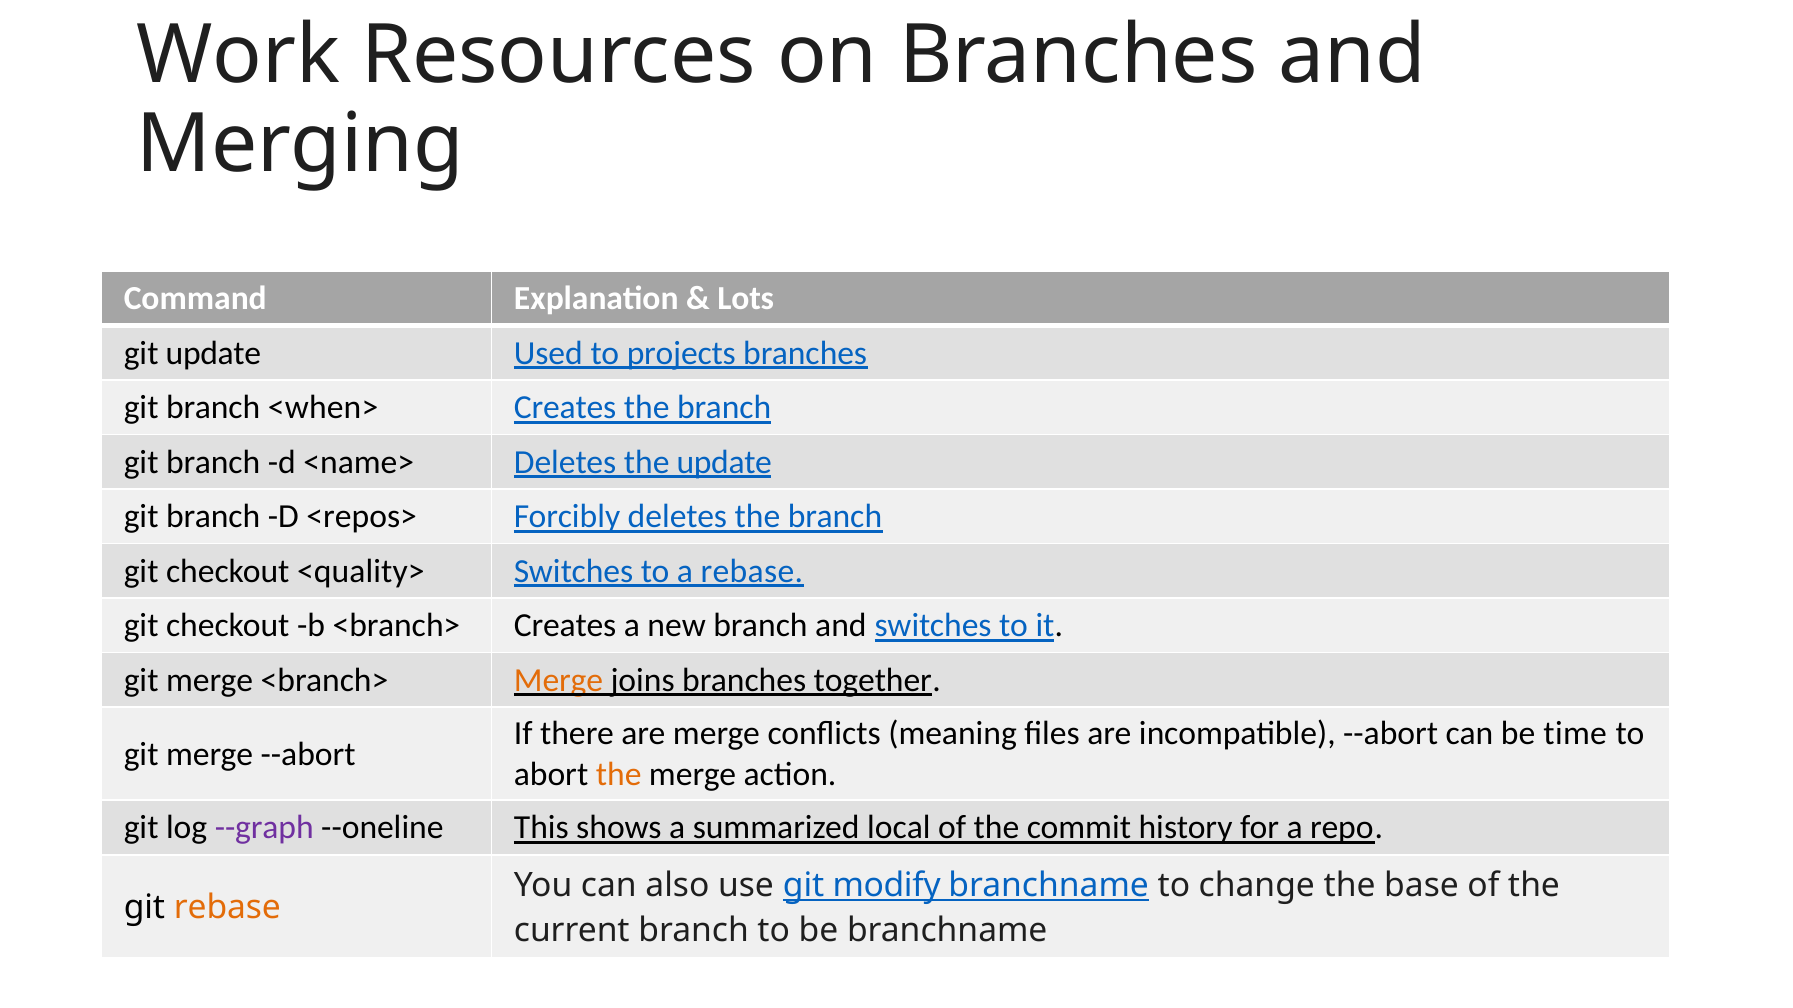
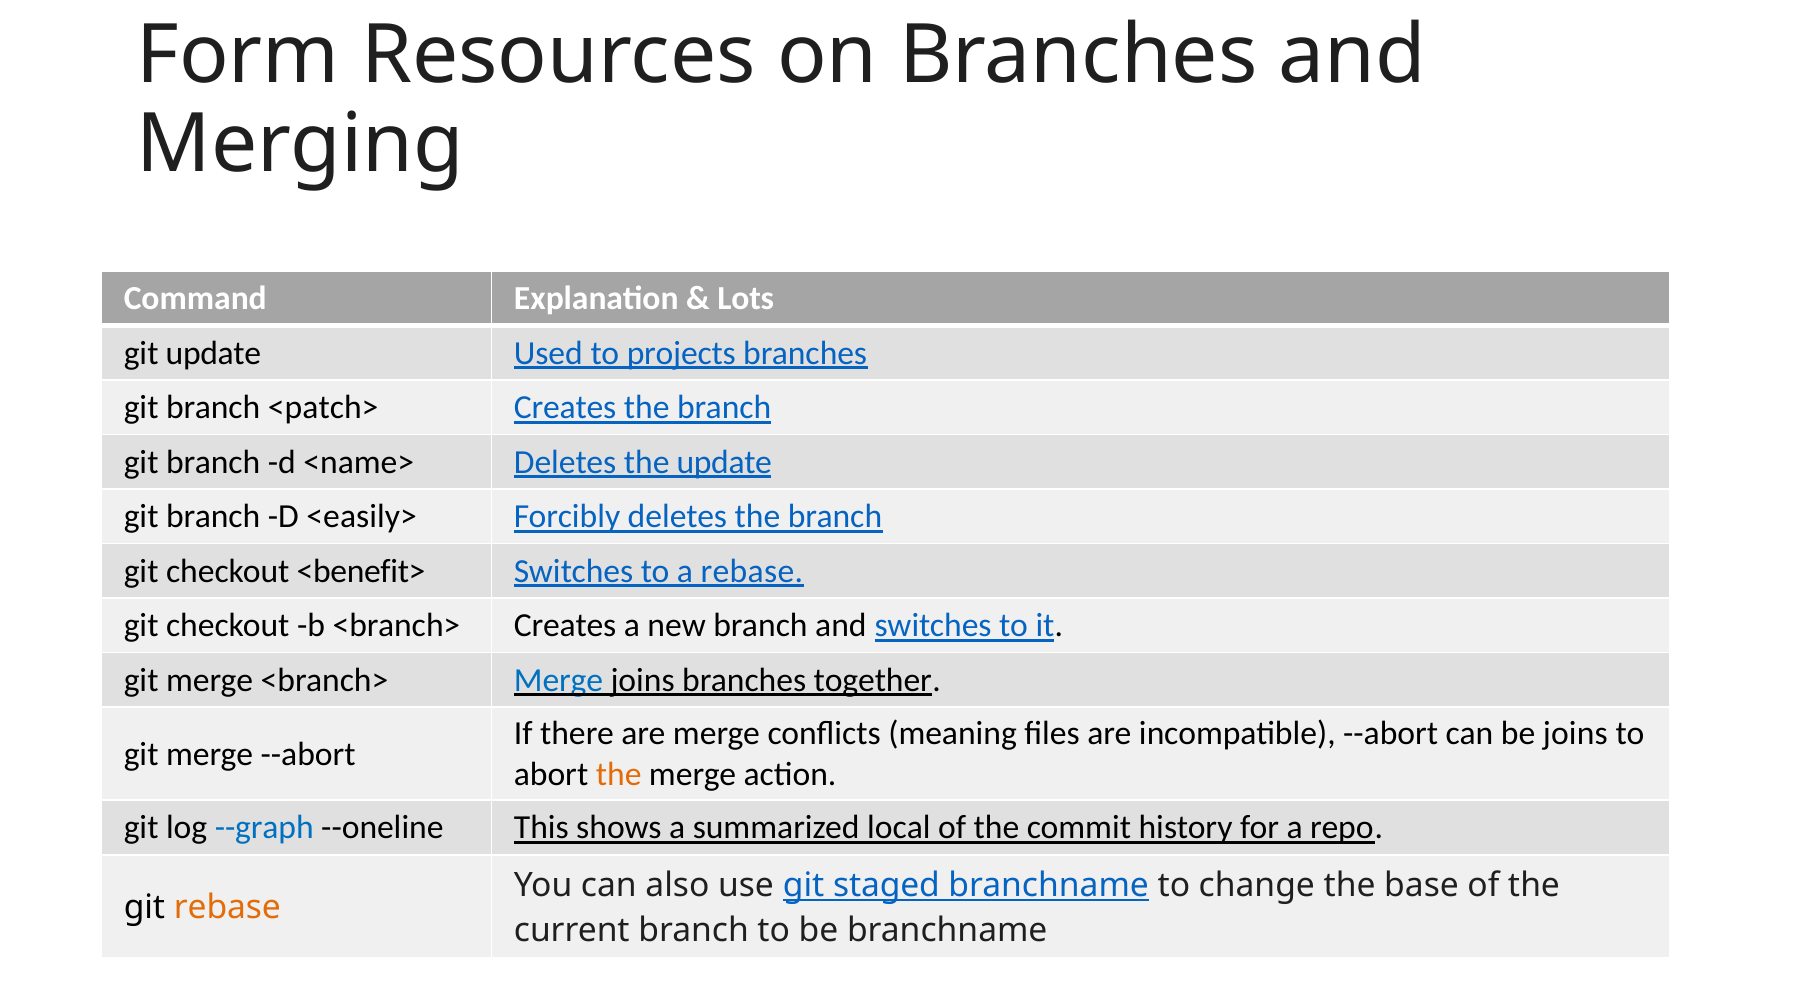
Work: Work -> Form
<when>: <when> -> <patch>
<repos>: <repos> -> <easily>
<quality>: <quality> -> <benefit>
Merge at (558, 681) colour: orange -> blue
be time: time -> joins
--graph colour: purple -> blue
modify: modify -> staged
